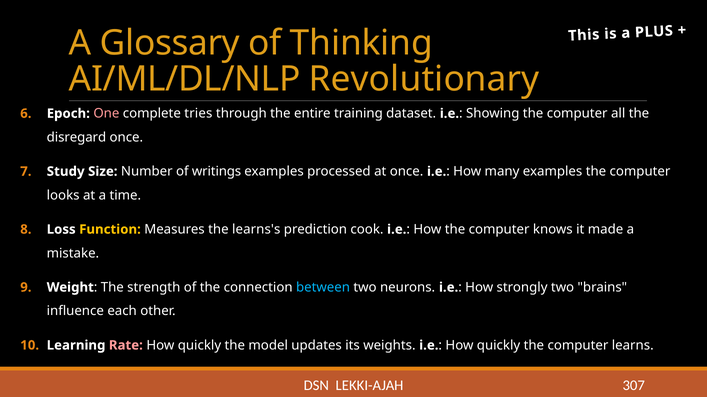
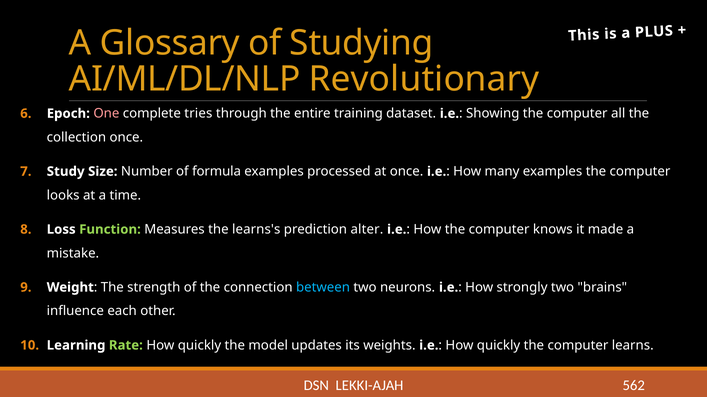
Thinking: Thinking -> Studying
disregard: disregard -> collection
writings: writings -> formula
Function colour: yellow -> light green
cook: cook -> alter
Rate colour: pink -> light green
307: 307 -> 562
